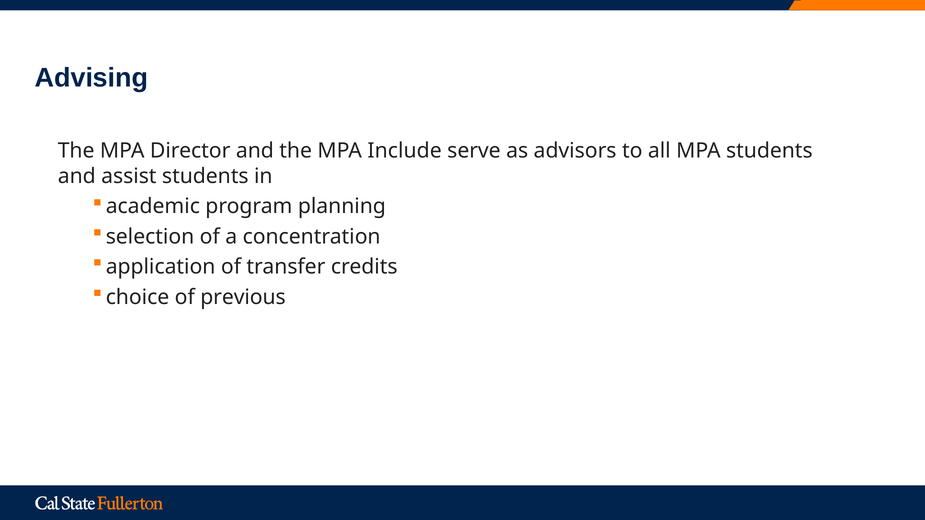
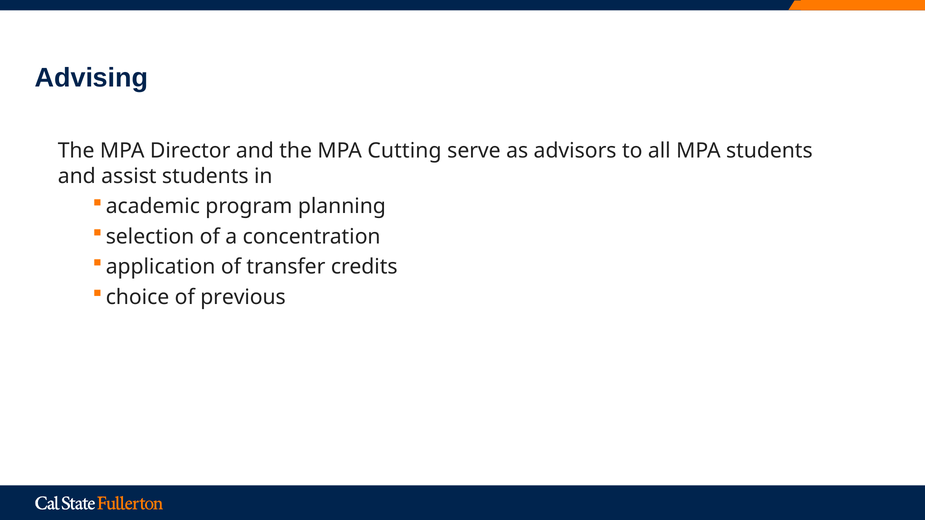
Include: Include -> Cutting
